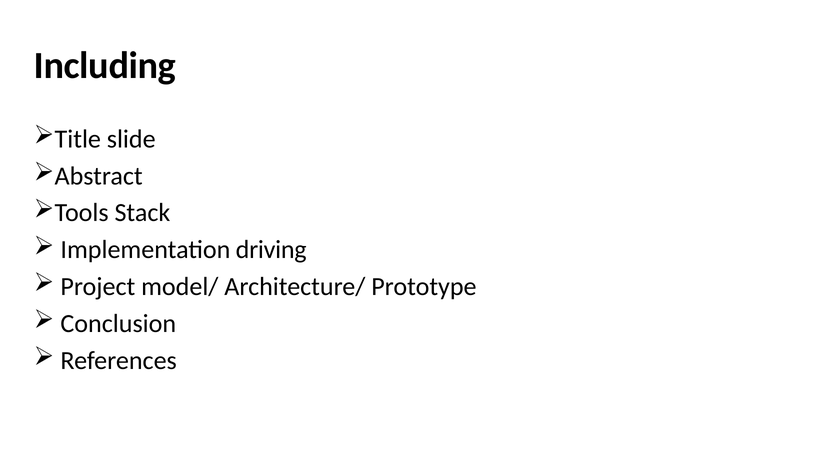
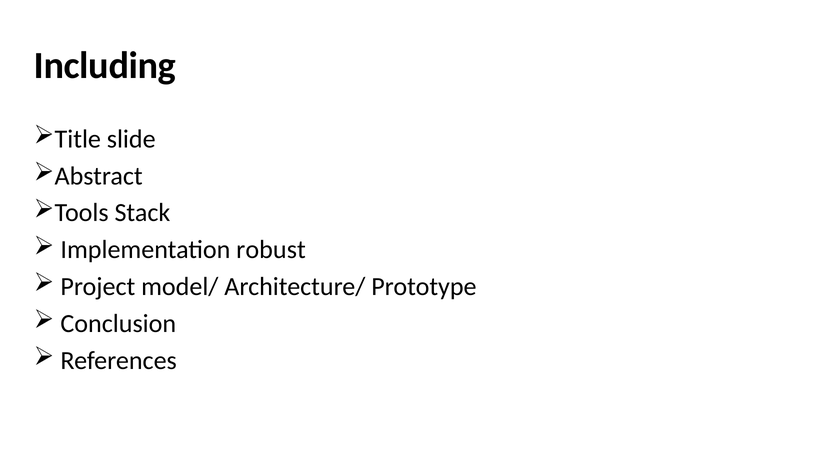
driving: driving -> robust
